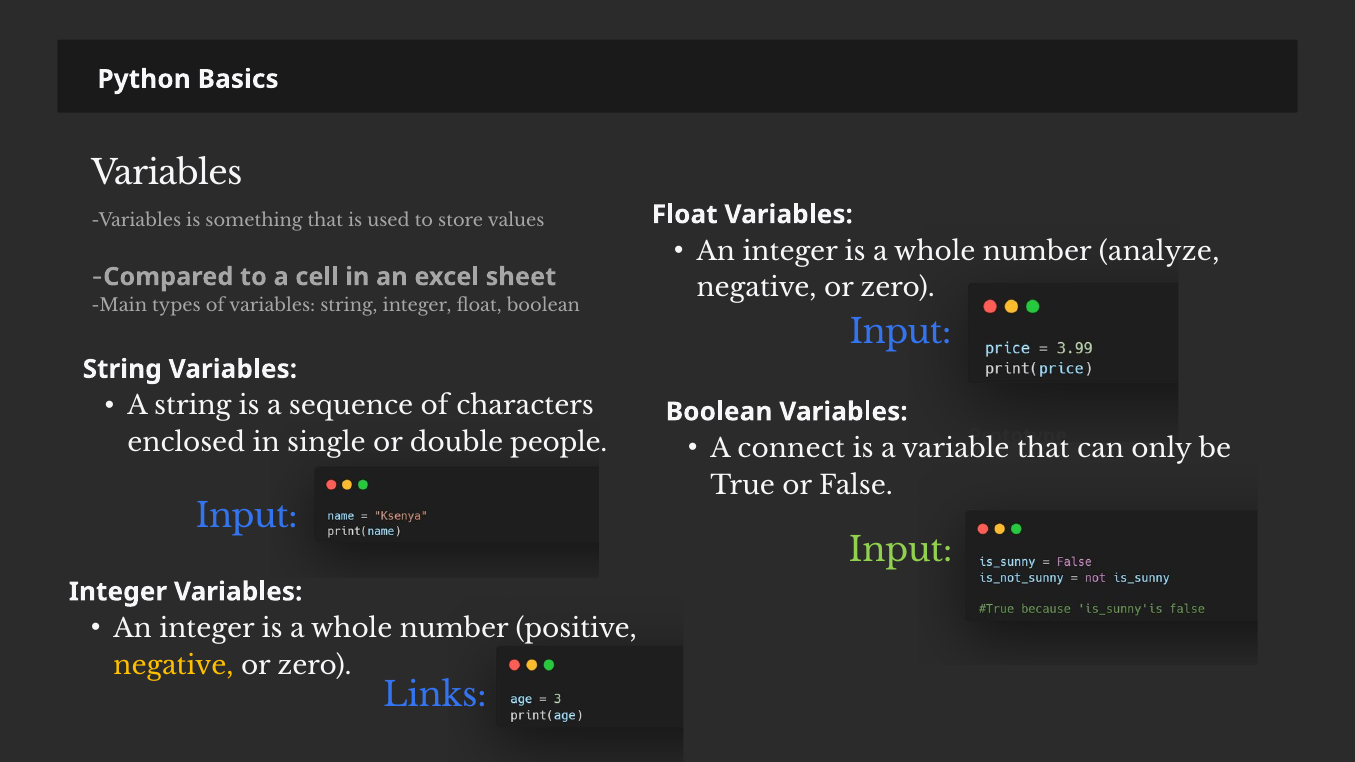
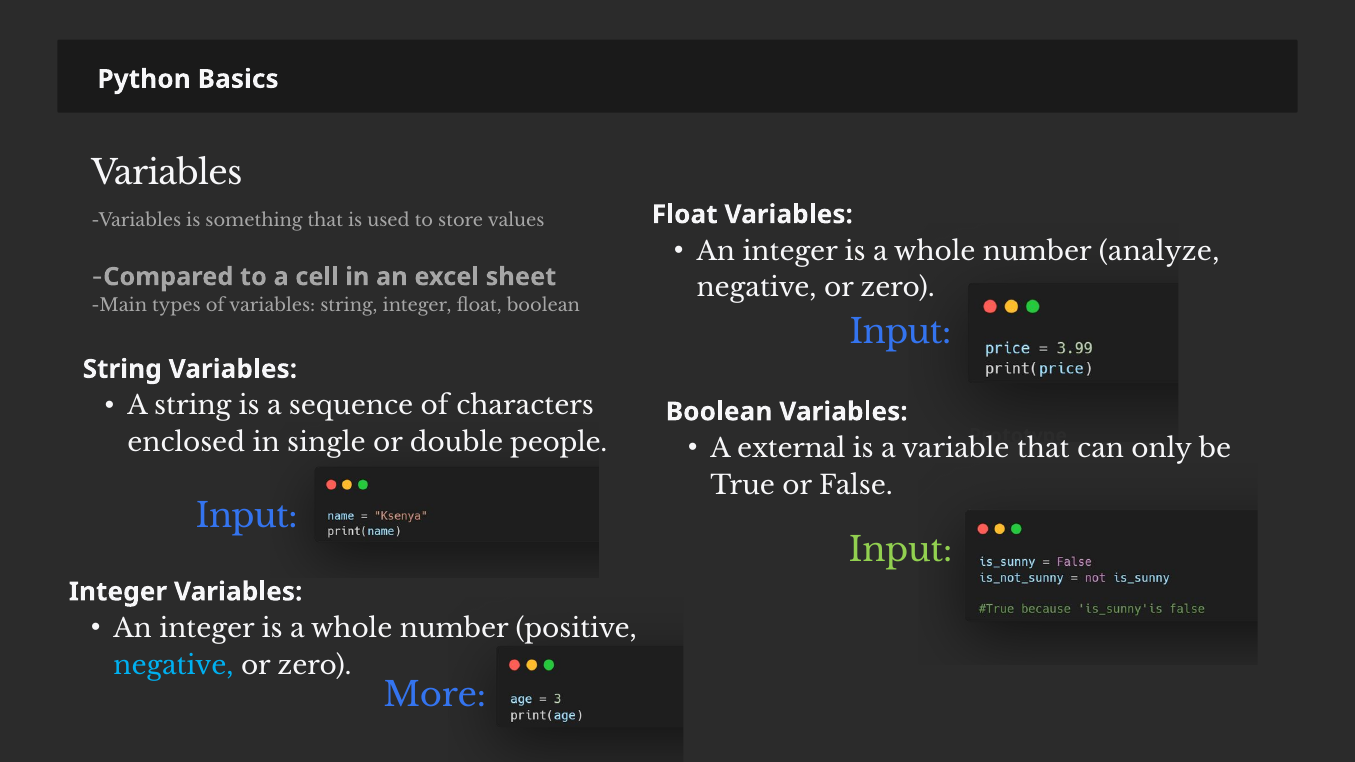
connect: connect -> external
negative at (174, 666) colour: yellow -> light blue
Links: Links -> More
